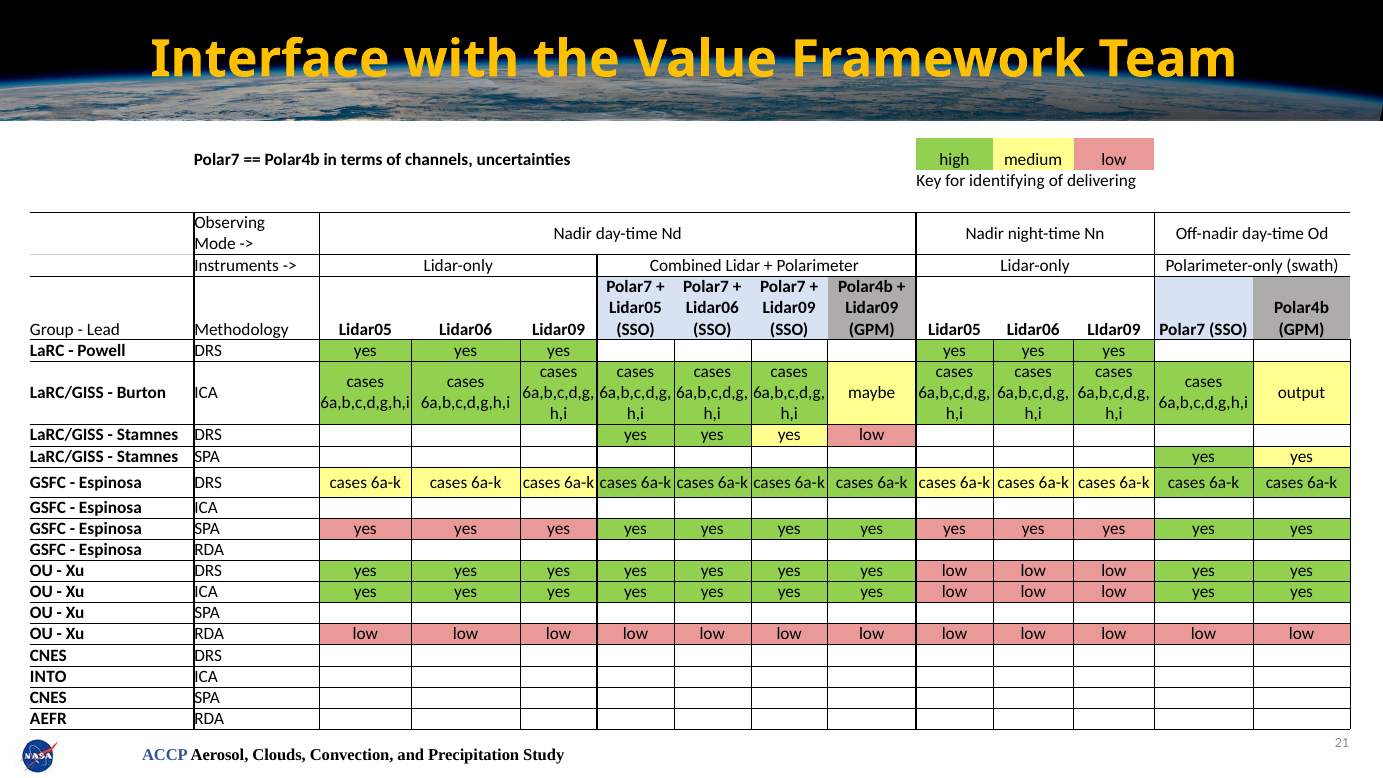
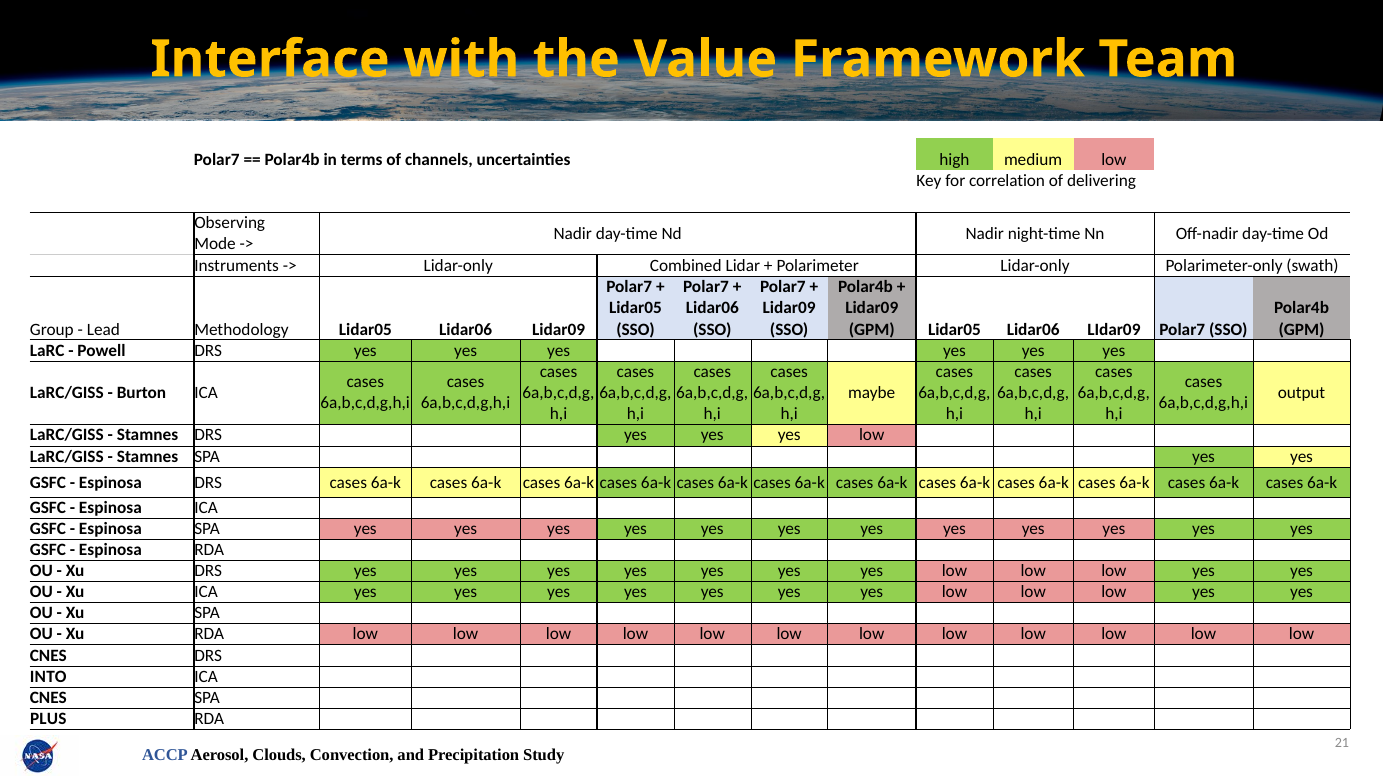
identifying: identifying -> correlation
AEFR: AEFR -> PLUS
